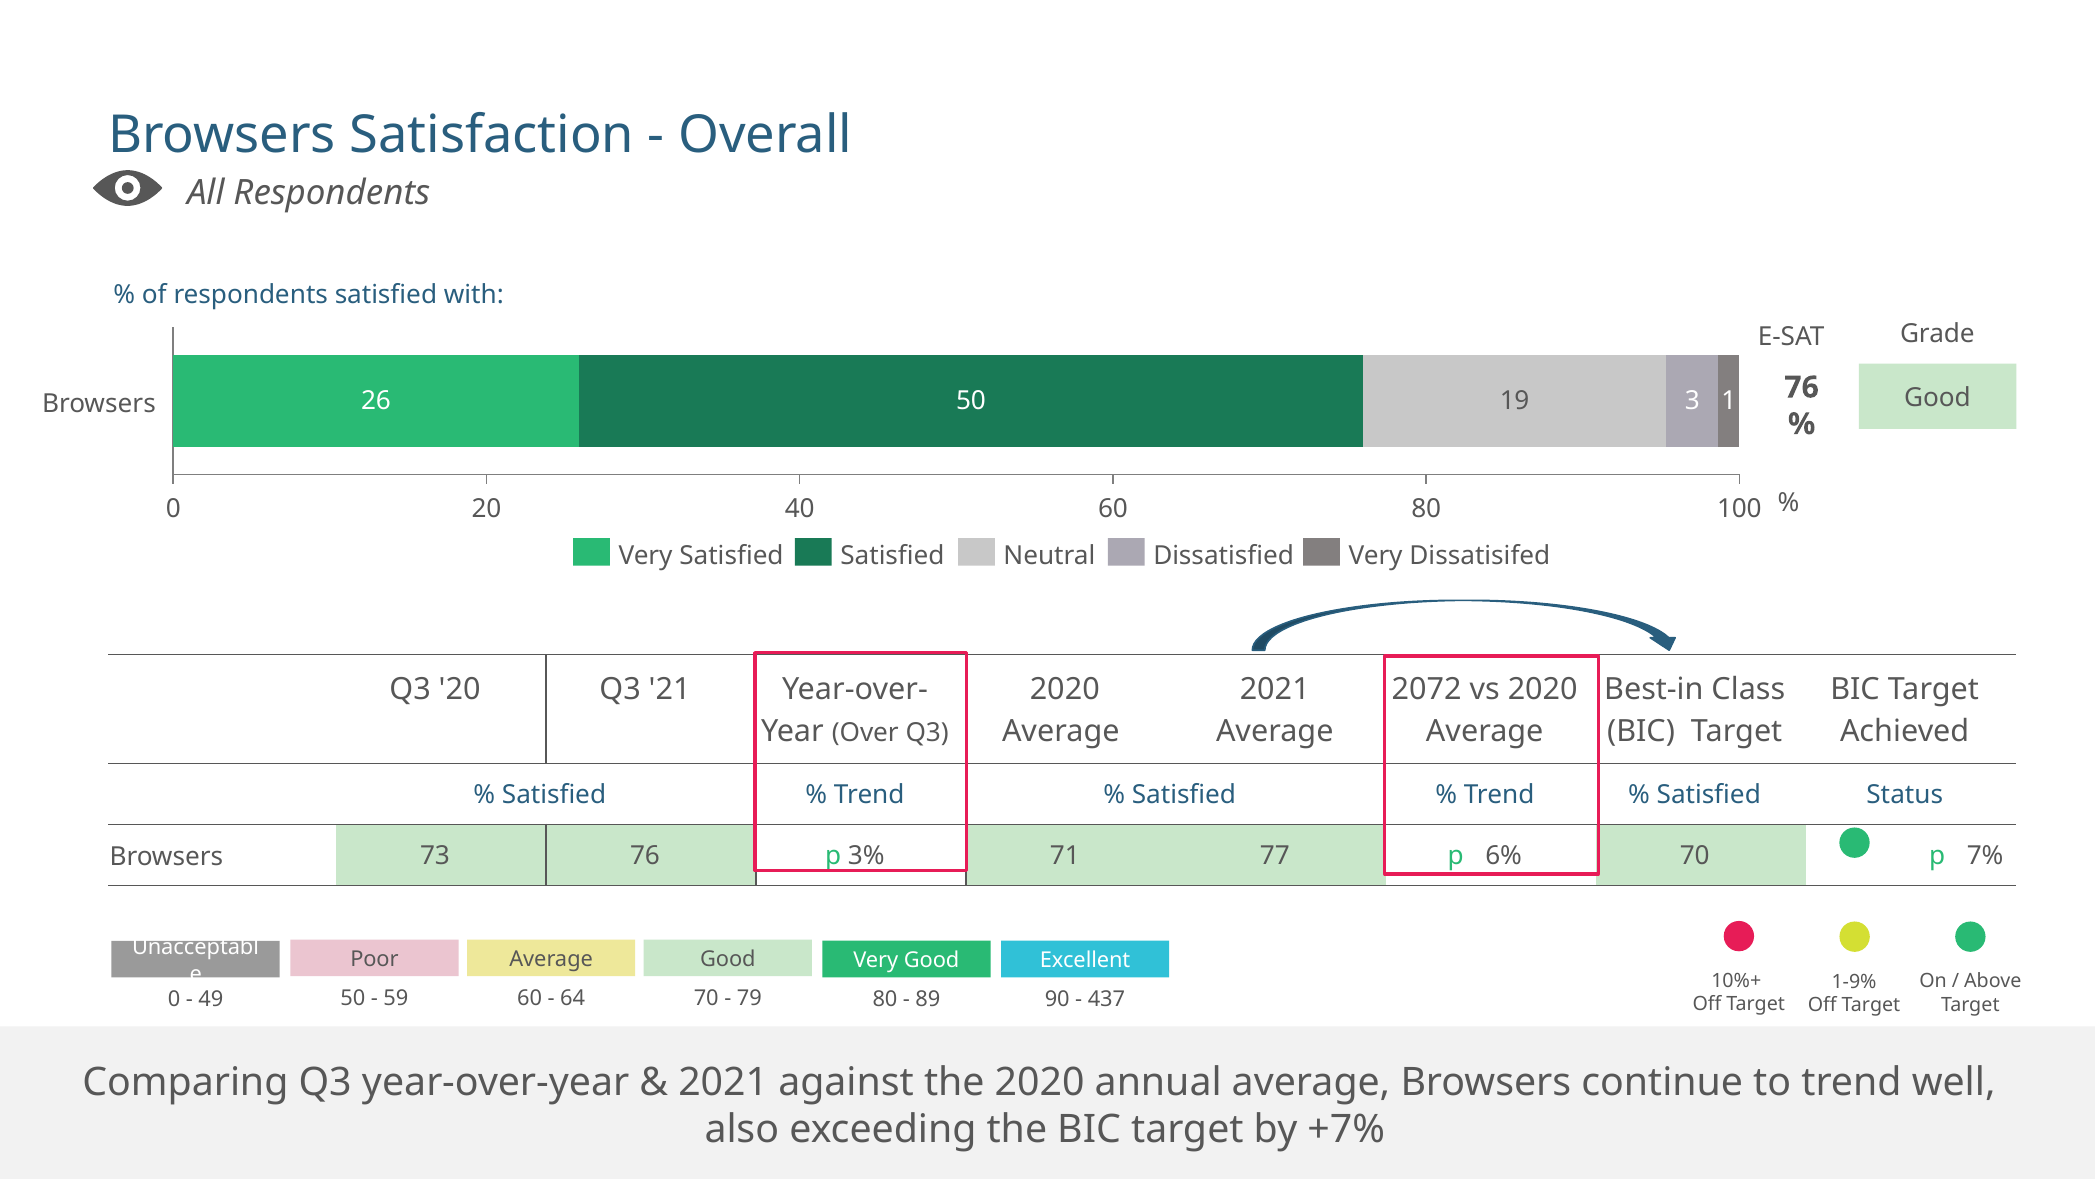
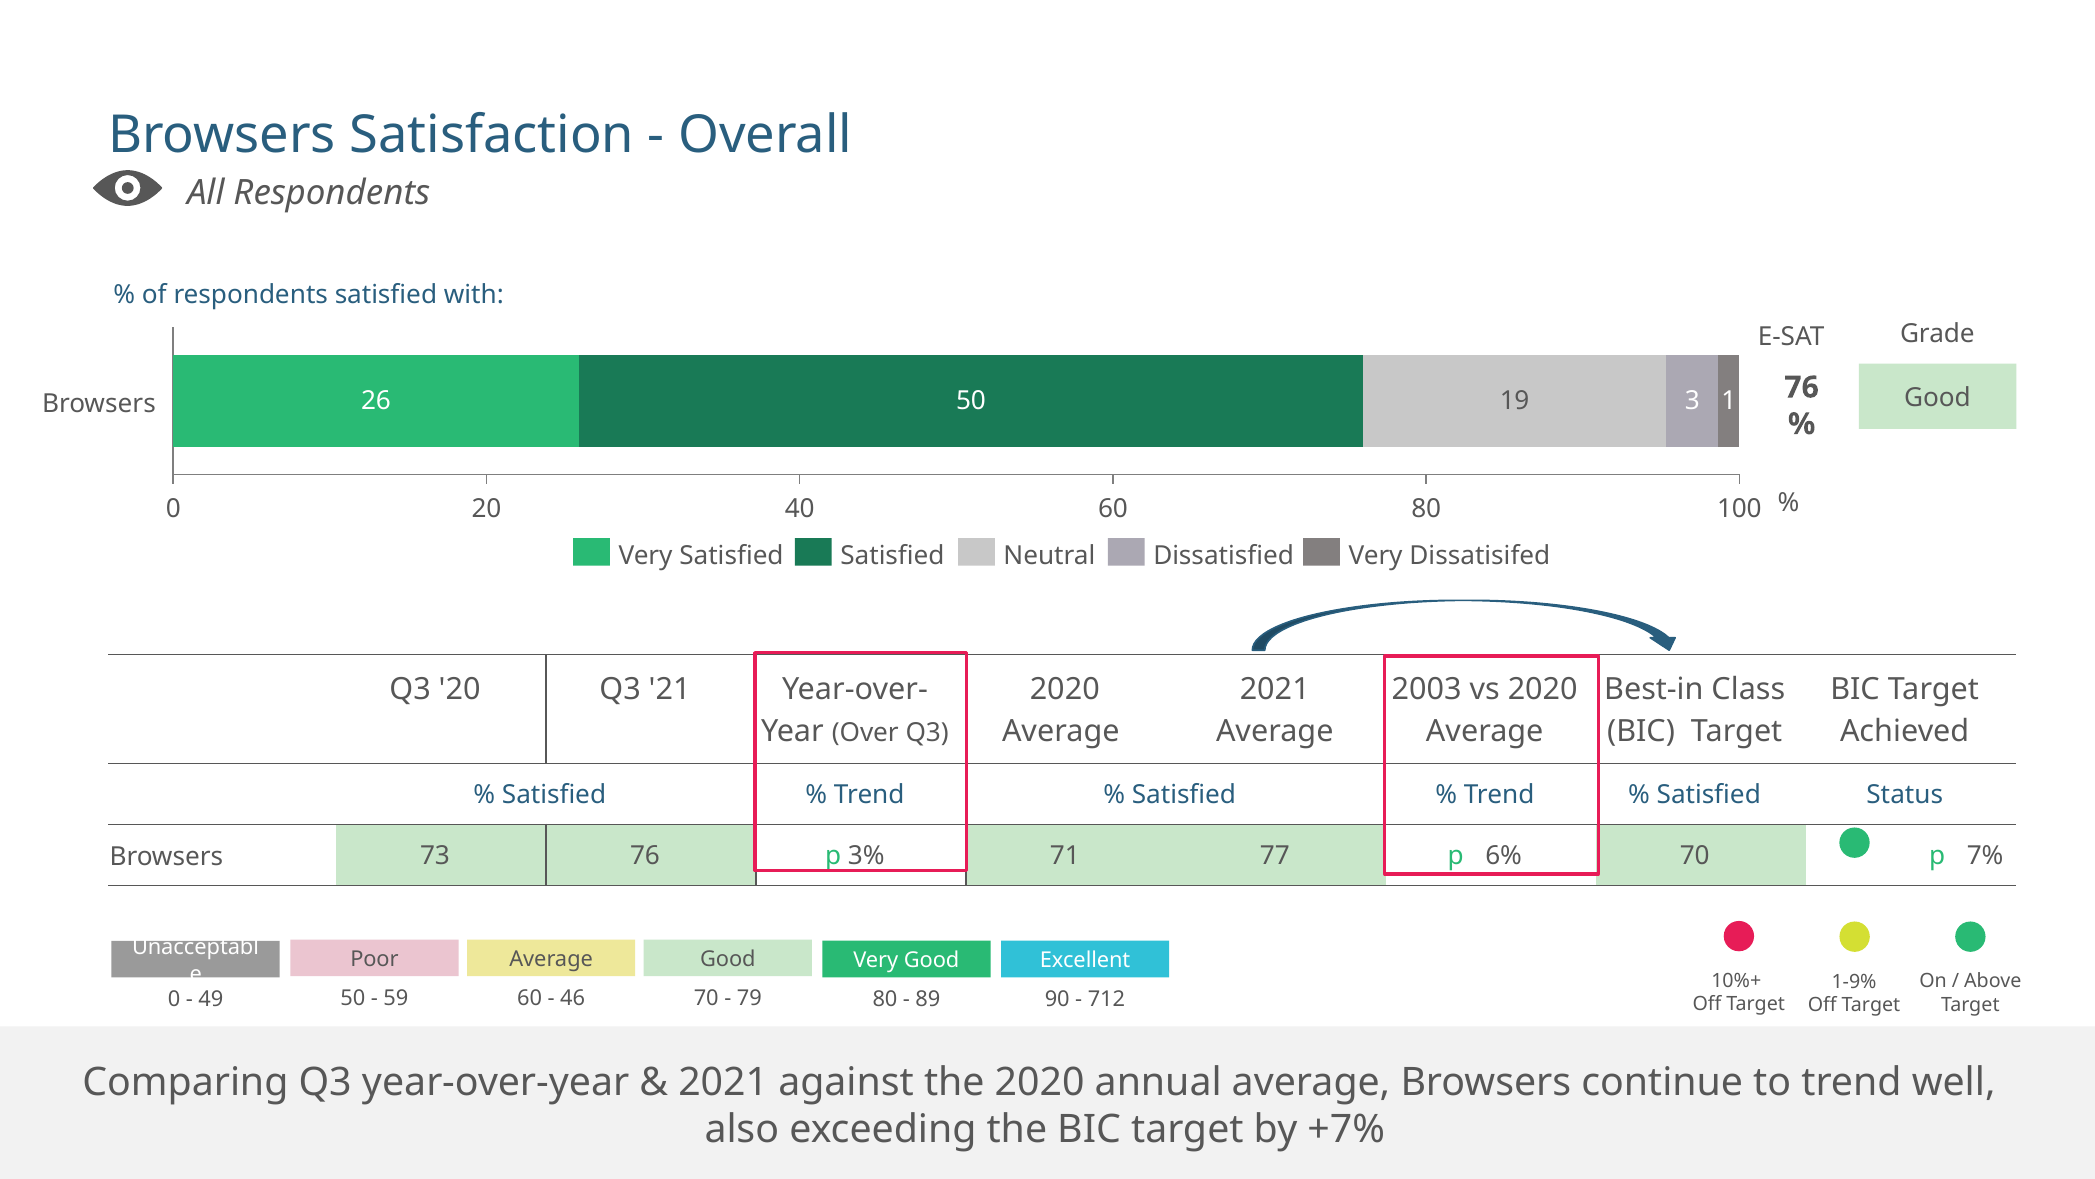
2072: 2072 -> 2003
64: 64 -> 46
437: 437 -> 712
